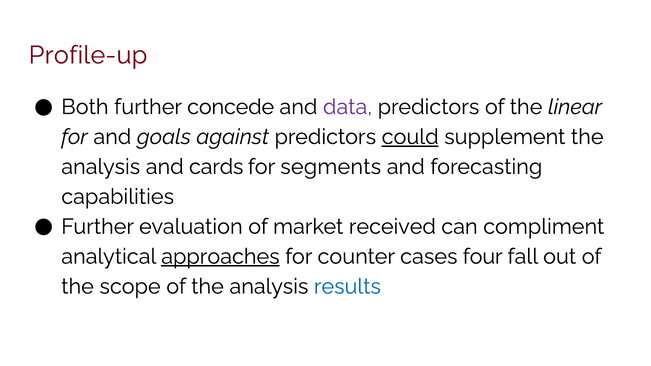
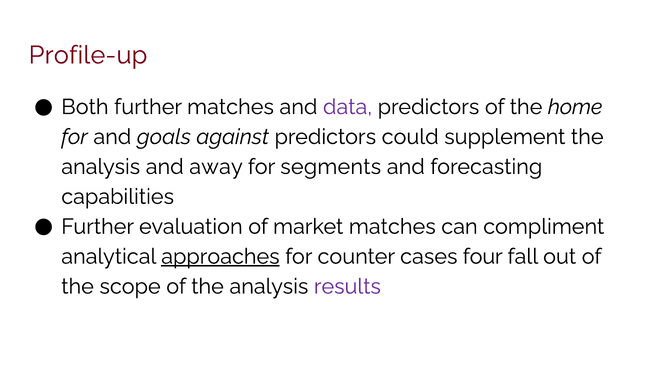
further concede: concede -> matches
linear: linear -> home
could underline: present -> none
cards: cards -> away
market received: received -> matches
results colour: blue -> purple
